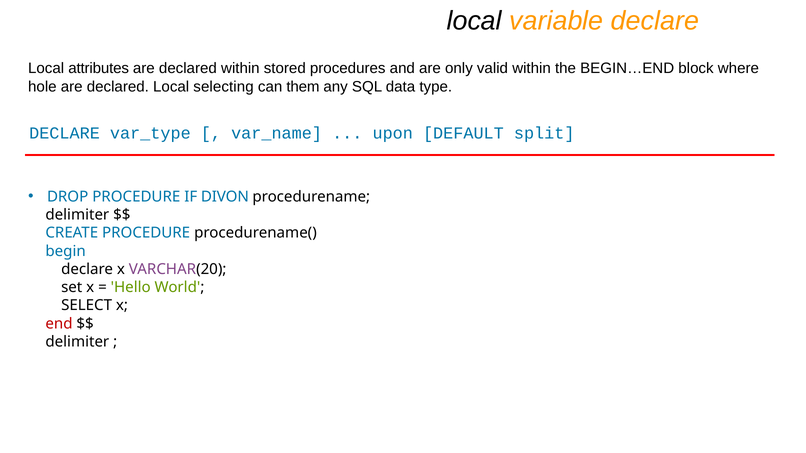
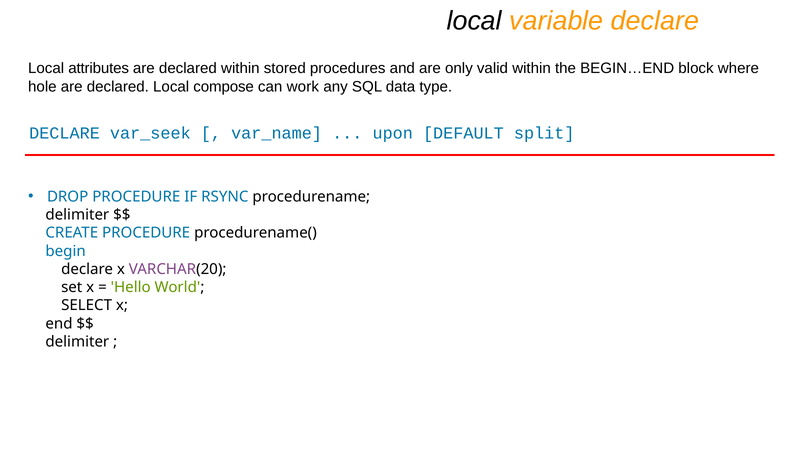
selecting: selecting -> compose
them: them -> work
var_type: var_type -> var_seek
DIVON: DIVON -> RSYNC
end colour: red -> black
